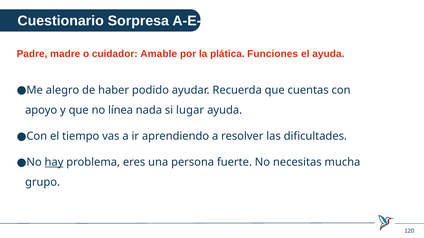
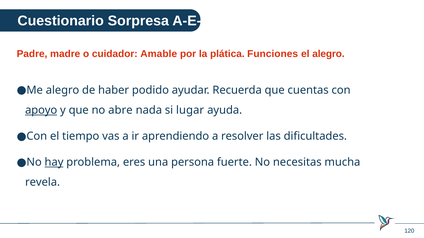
el ayuda: ayuda -> alegro
apoyo underline: none -> present
línea: línea -> abre
grupo: grupo -> revela
